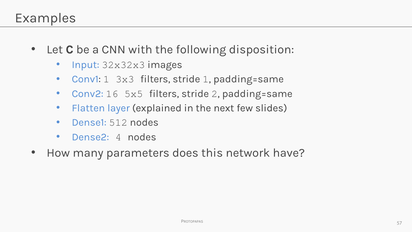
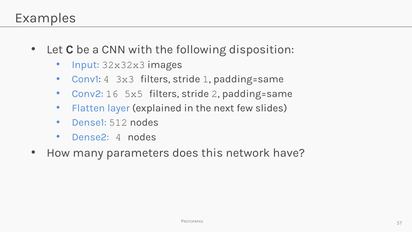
Conv1 1: 1 -> 4
